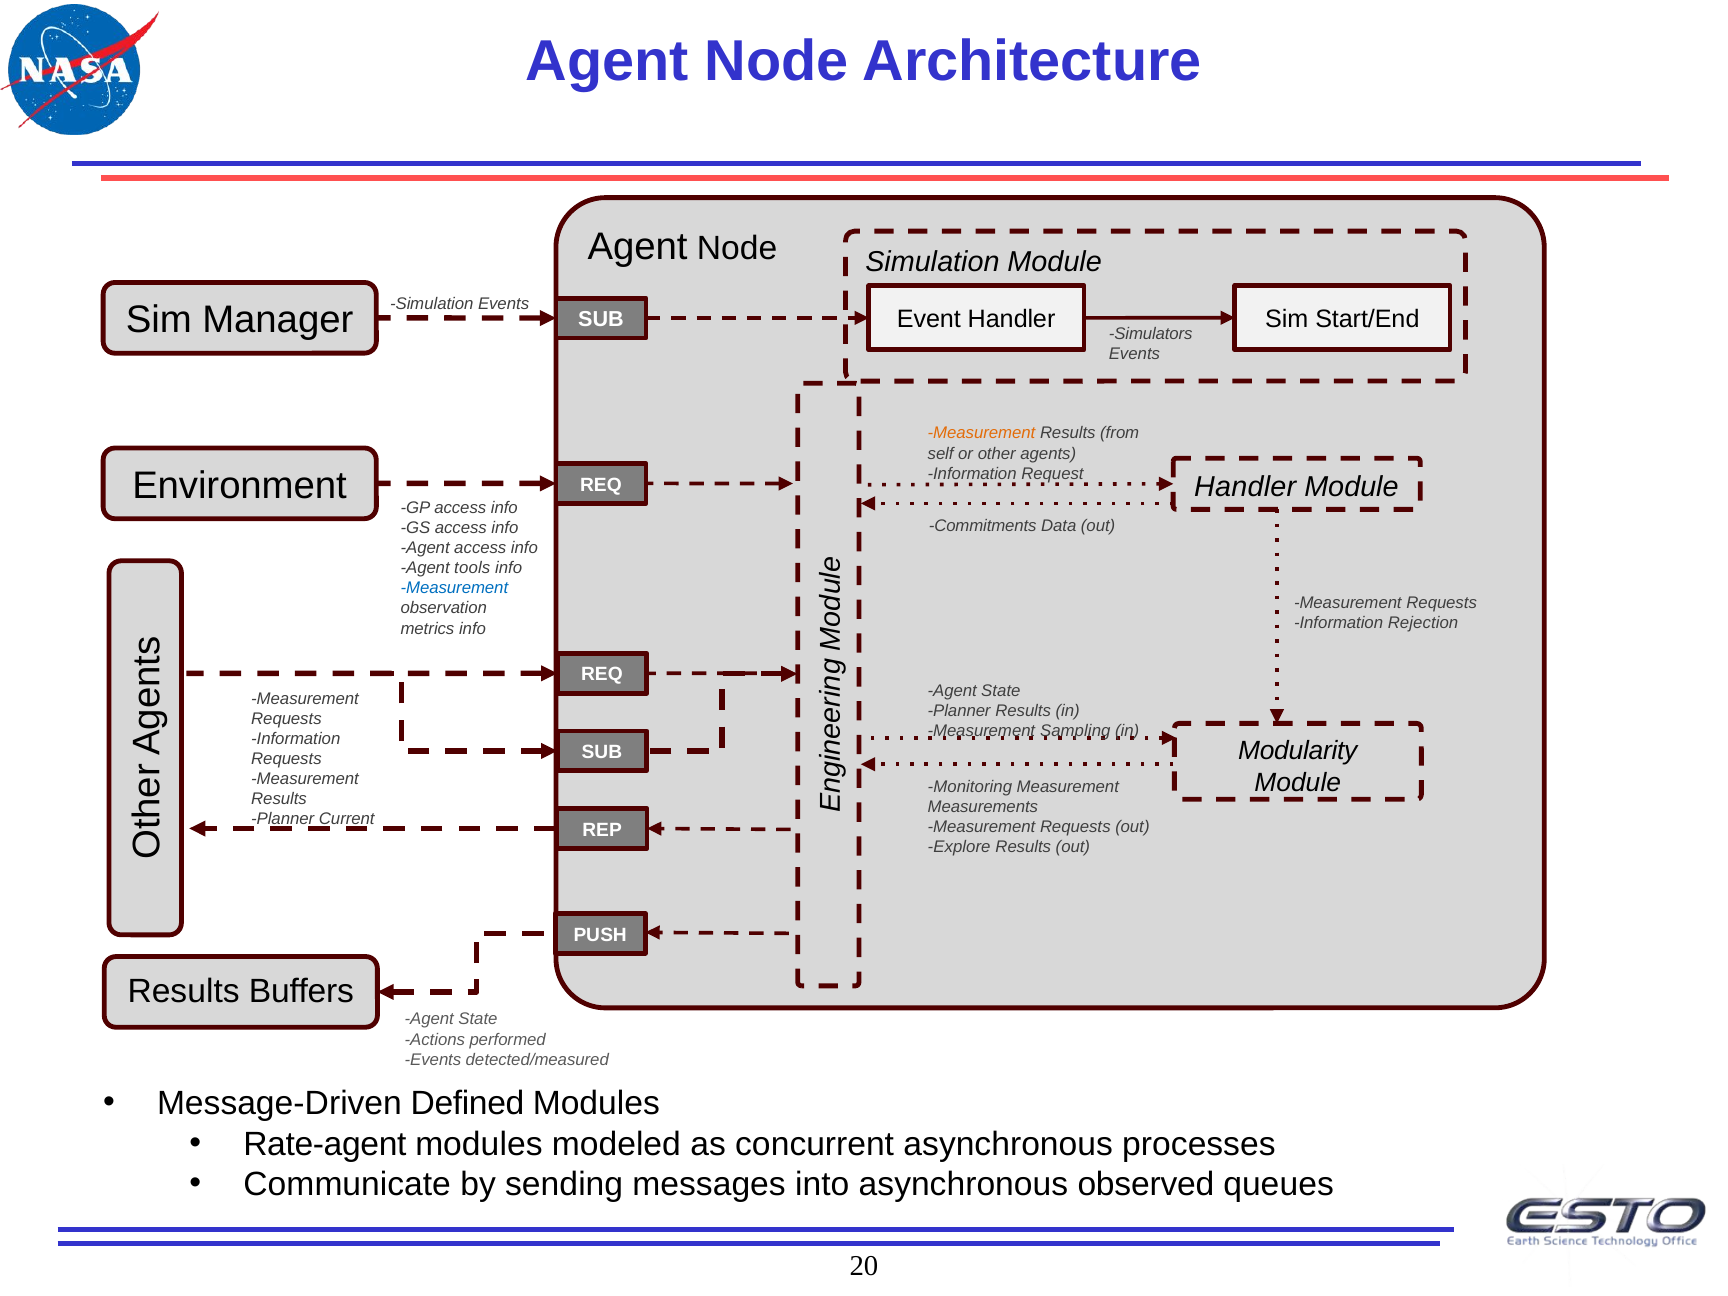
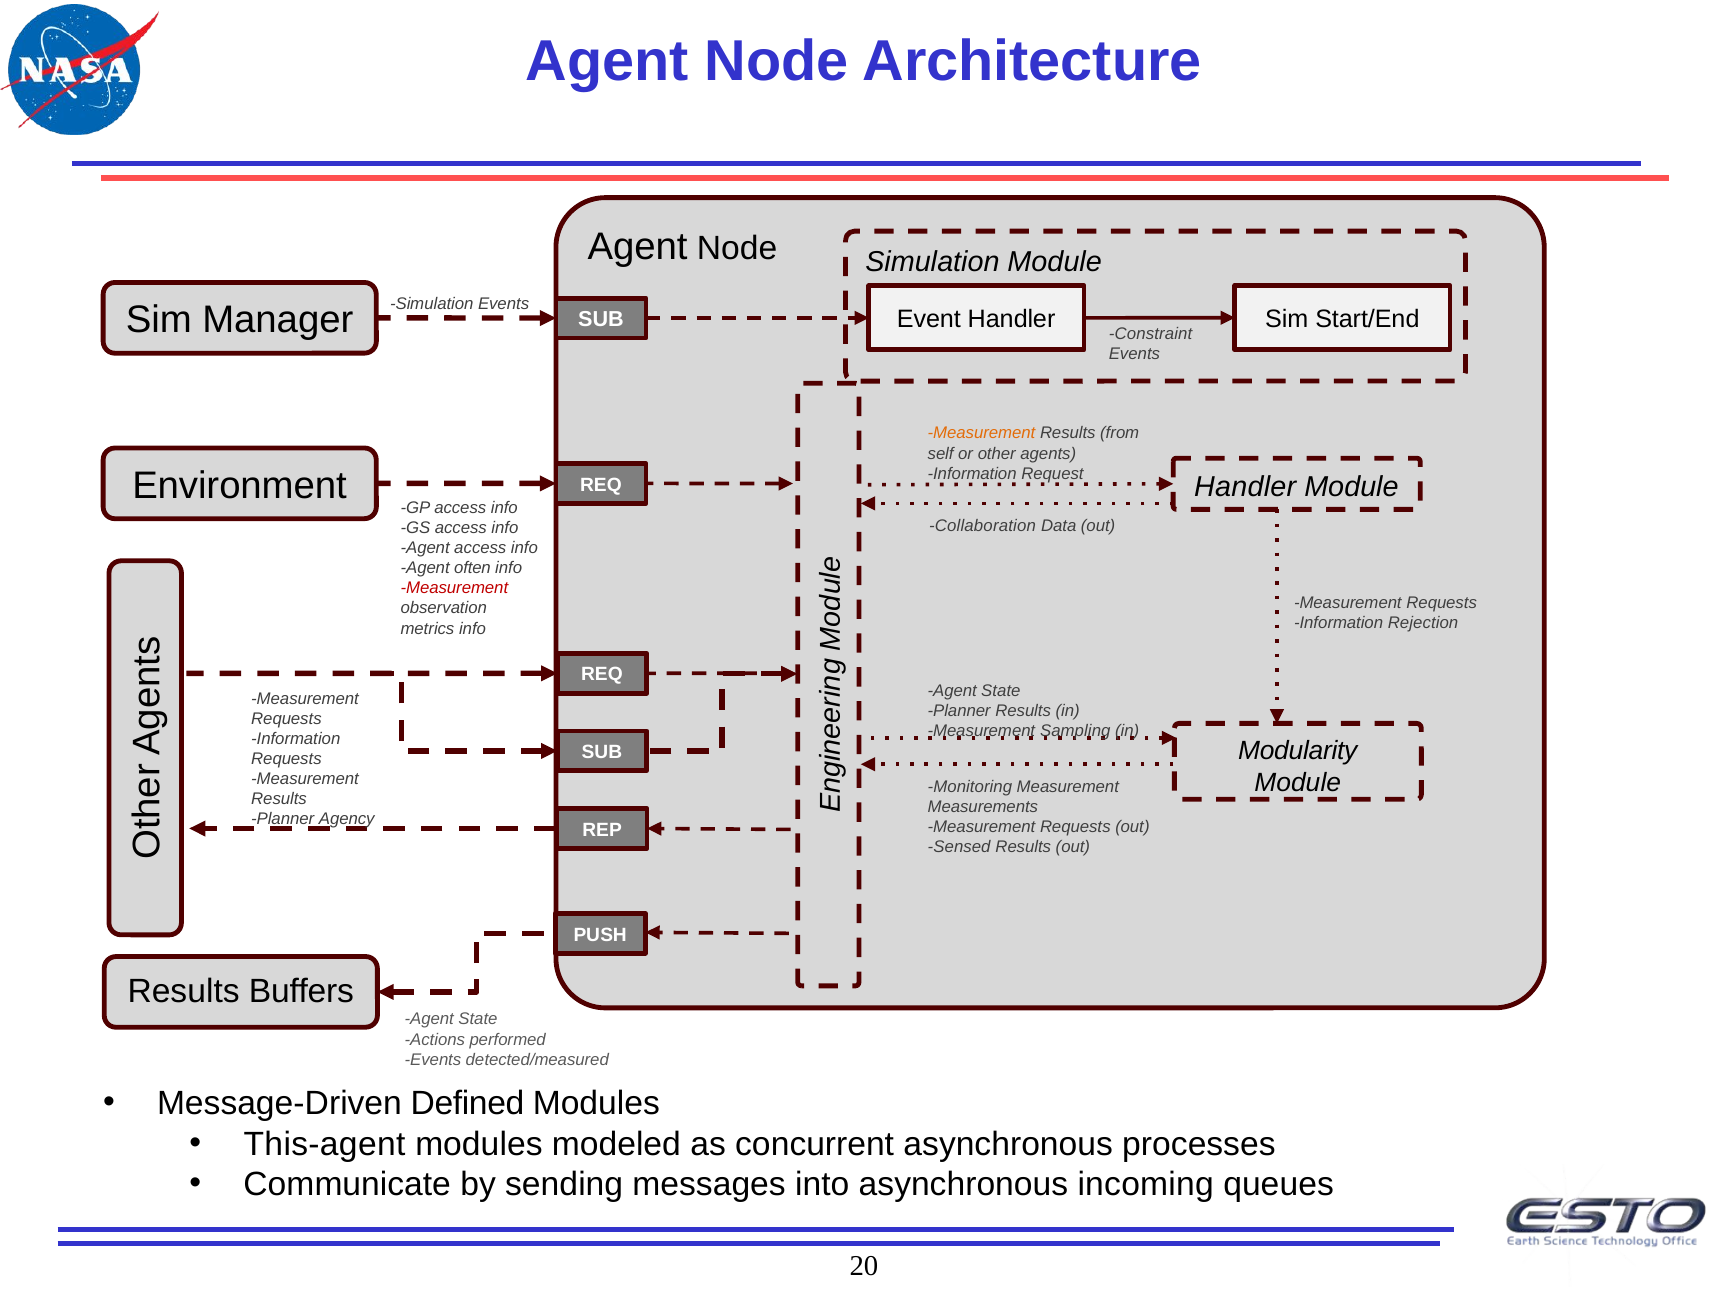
Simulators: Simulators -> Constraint
Commitments: Commitments -> Collaboration
tools: tools -> often
Measurement at (454, 588) colour: blue -> red
Current: Current -> Agency
Explore: Explore -> Sensed
Rate-agent: Rate-agent -> This-agent
observed: observed -> incoming
